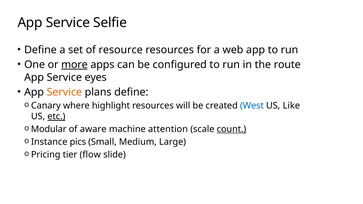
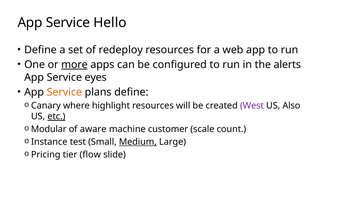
Selfie: Selfie -> Hello
resource: resource -> redeploy
route: route -> alerts
West colour: blue -> purple
Like: Like -> Also
attention: attention -> customer
count underline: present -> none
pics: pics -> test
Medium underline: none -> present
